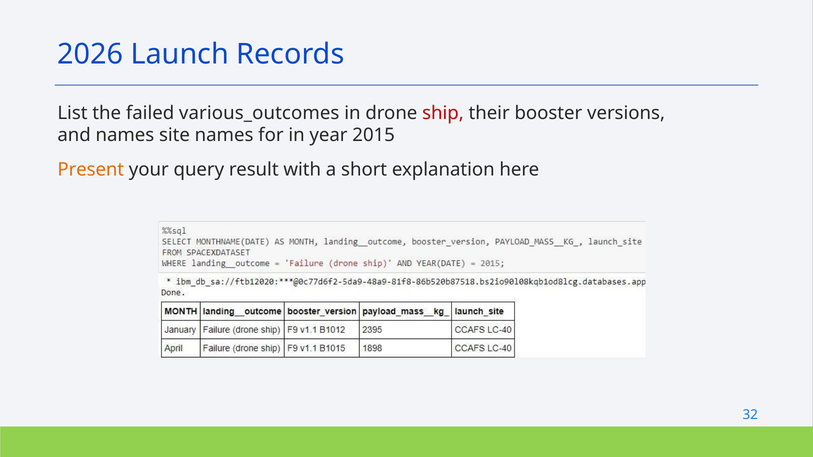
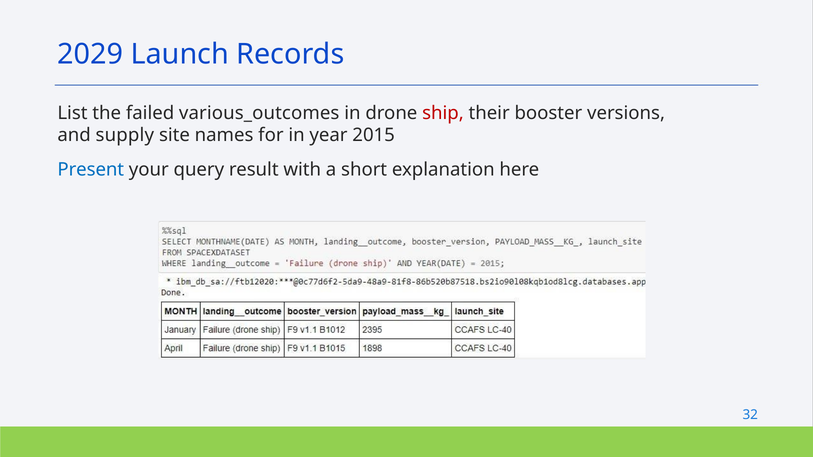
2026: 2026 -> 2029
and names: names -> supply
Present colour: orange -> blue
